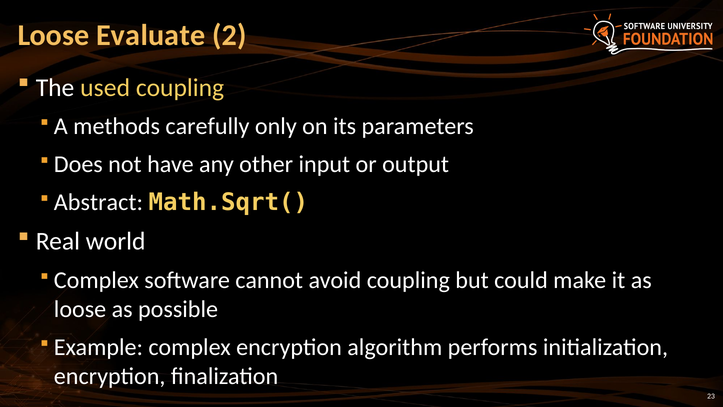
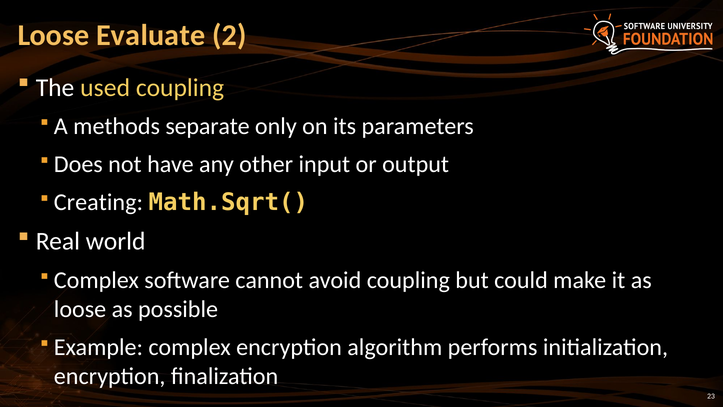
carefully: carefully -> separate
Abstract: Abstract -> Creating
